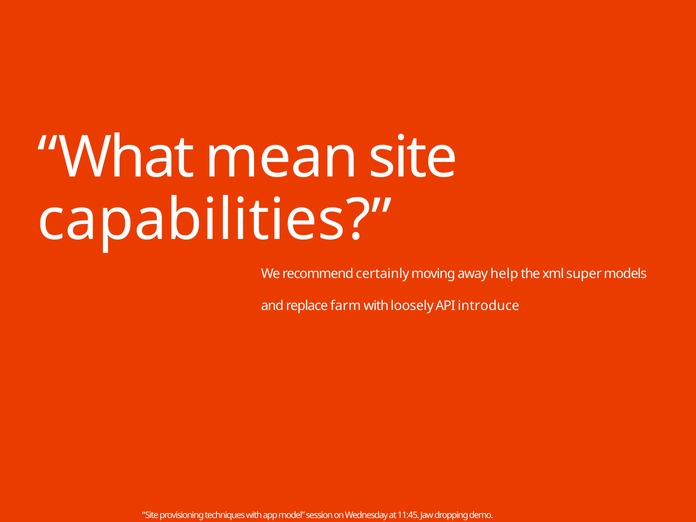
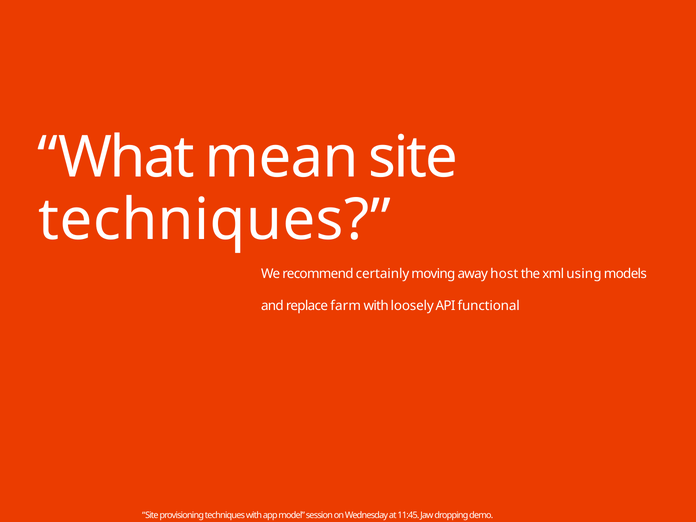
capabilities at (215, 220): capabilities -> techniques
help: help -> host
super: super -> using
introduce: introduce -> functional
